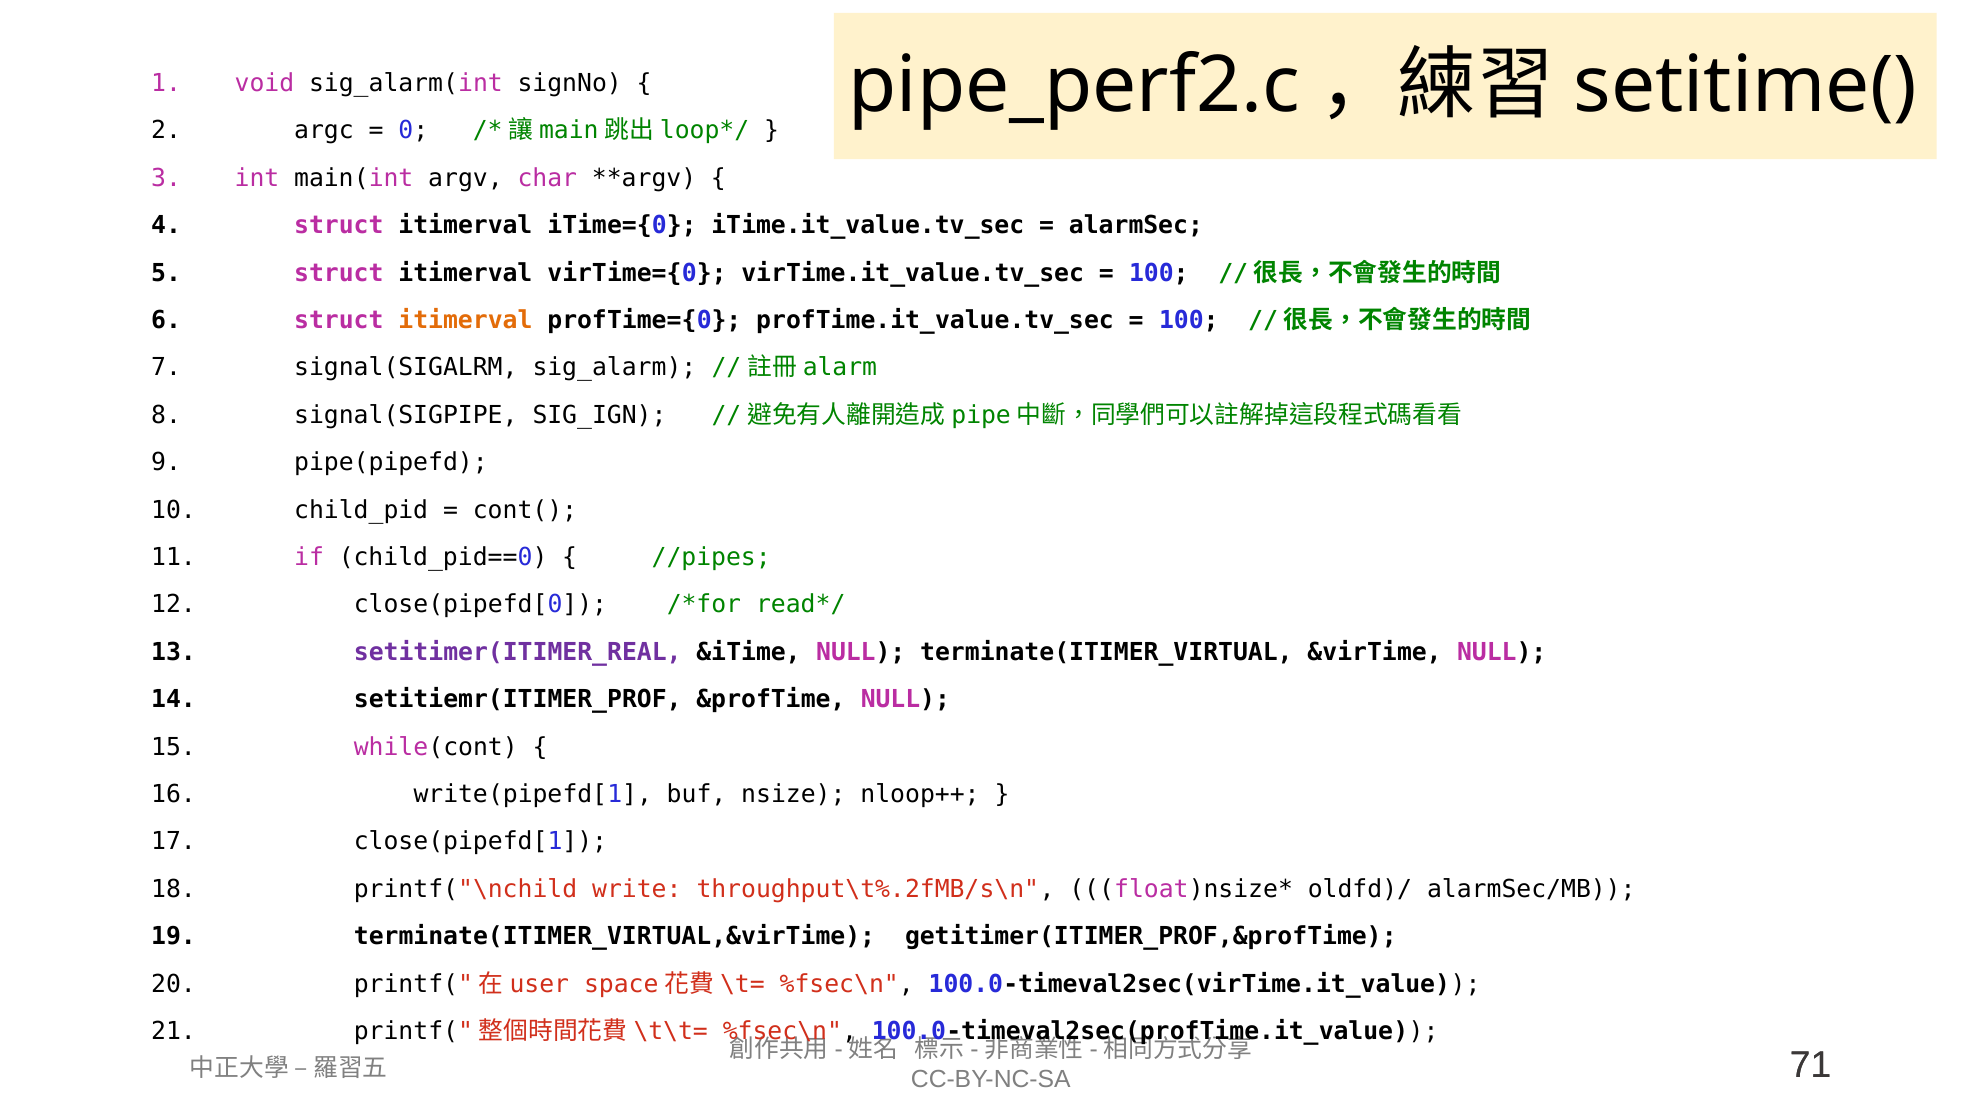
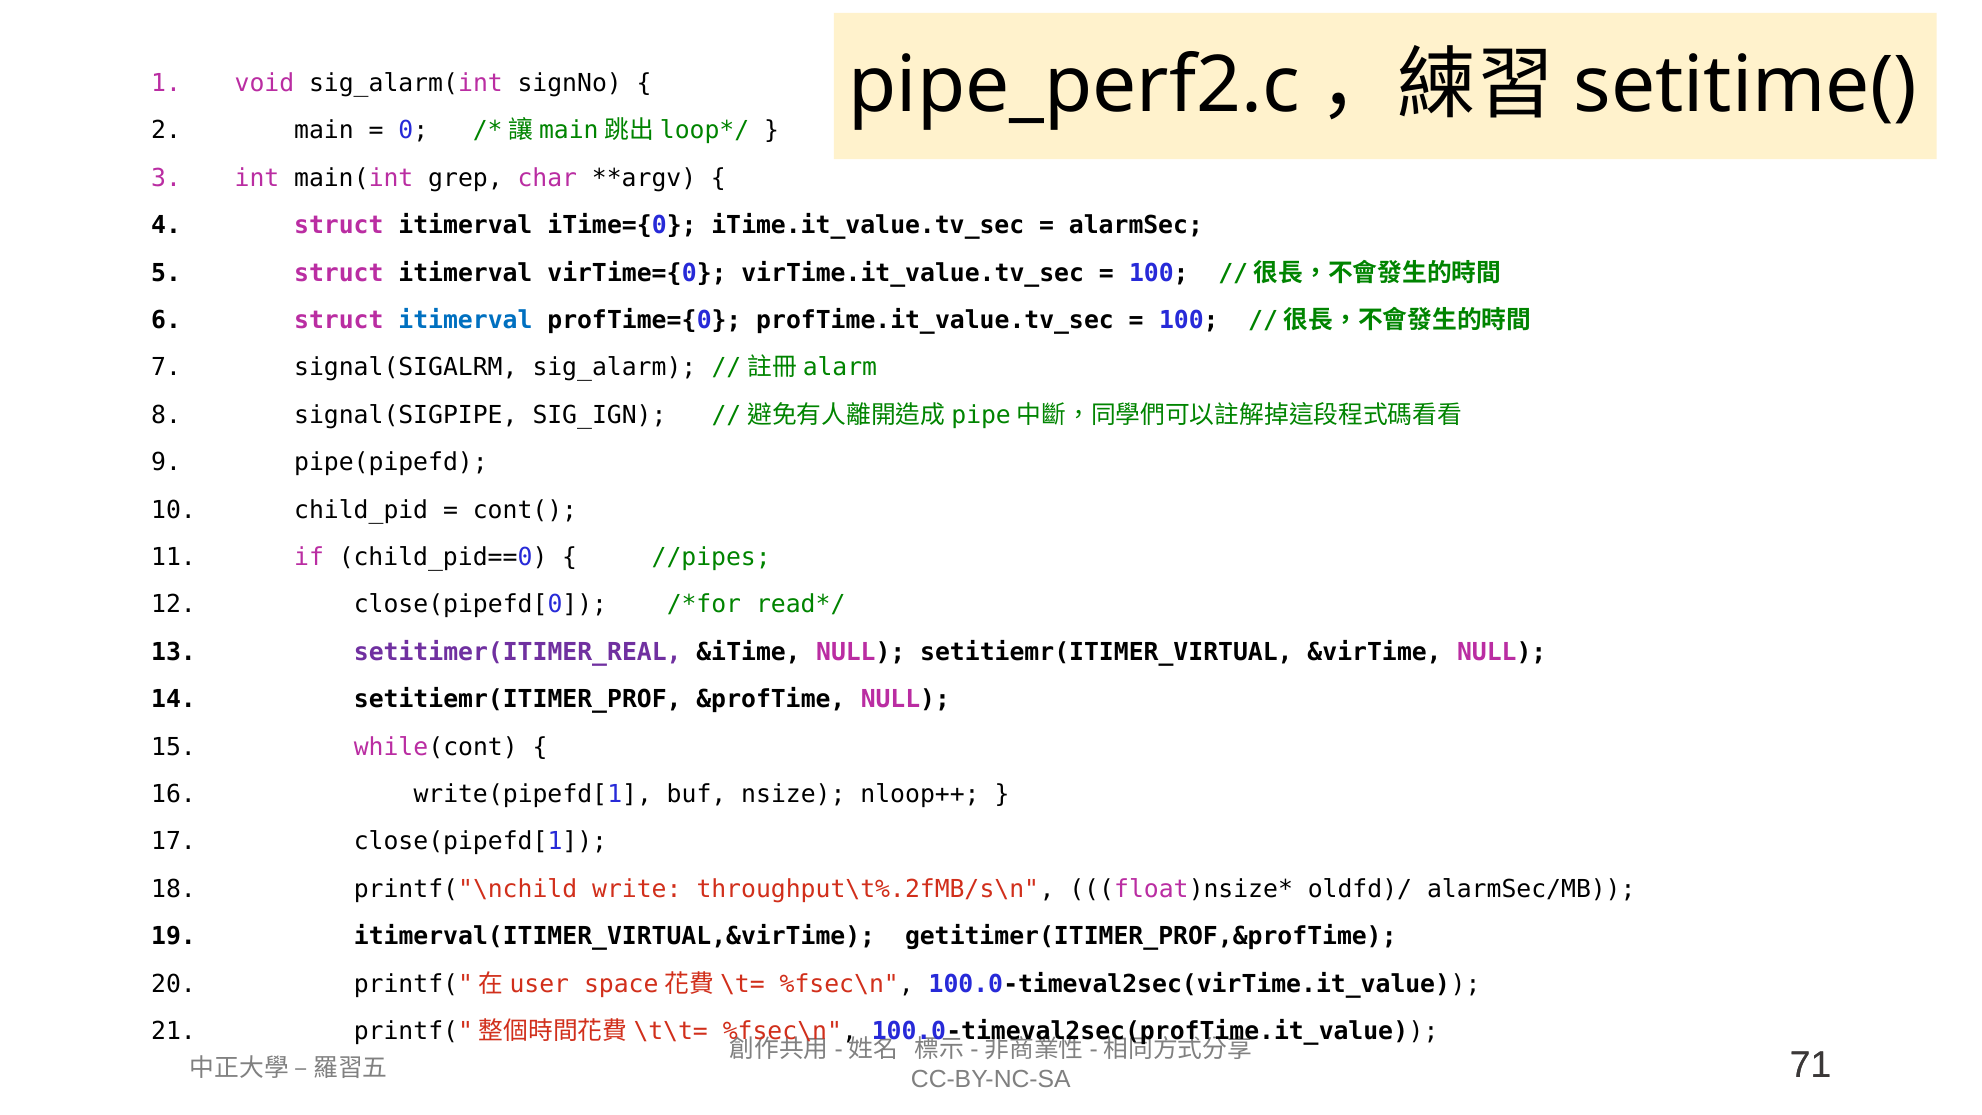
argc: argc -> main
argv: argv -> grep
itimerval at (465, 320) colour: orange -> blue
terminate(ITIMER_VIRTUAL: terminate(ITIMER_VIRTUAL -> setitiemr(ITIMER_VIRTUAL
terminate(ITIMER_VIRTUAL,&virTime: terminate(ITIMER_VIRTUAL,&virTime -> itimerval(ITIMER_VIRTUAL,&virTime
